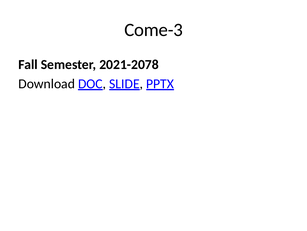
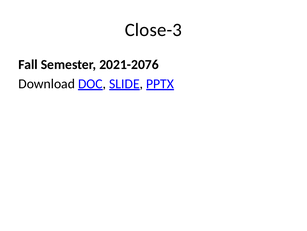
Come-3: Come-3 -> Close-3
2021-2078: 2021-2078 -> 2021-2076
